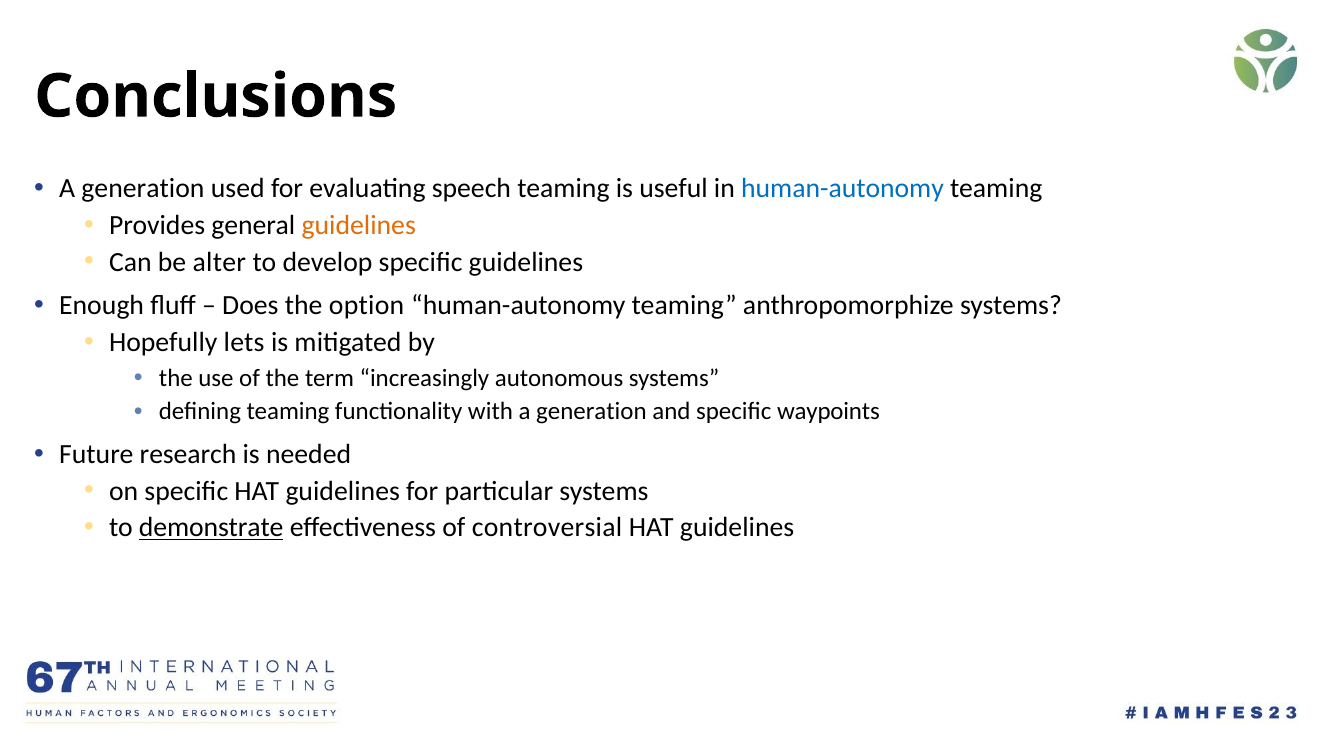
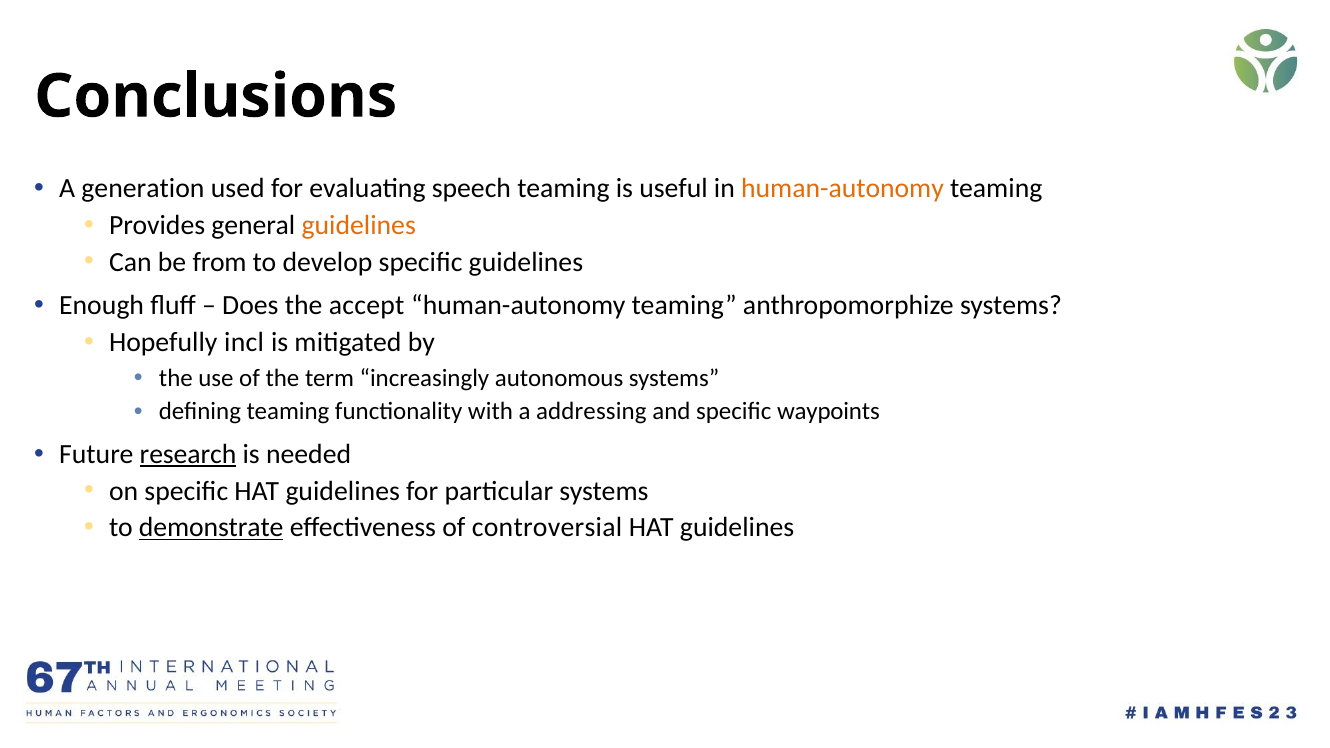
human-autonomy at (843, 188) colour: blue -> orange
alter: alter -> from
option: option -> accept
lets: lets -> incl
with a generation: generation -> addressing
research underline: none -> present
